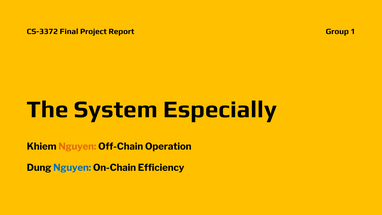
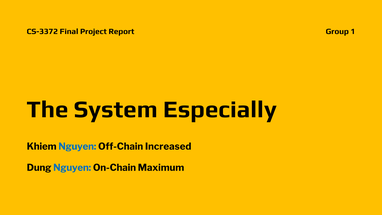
Nguyen at (77, 146) colour: orange -> blue
Operation: Operation -> Increased
Efficiency: Efficiency -> Maximum
